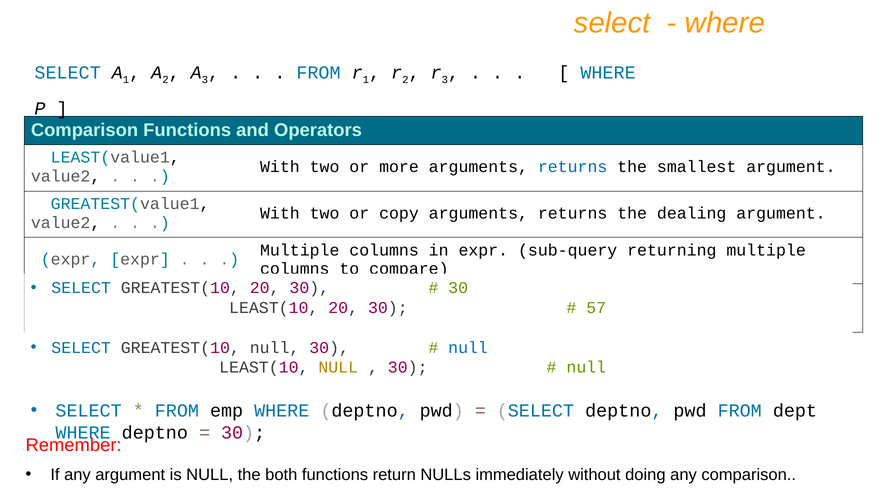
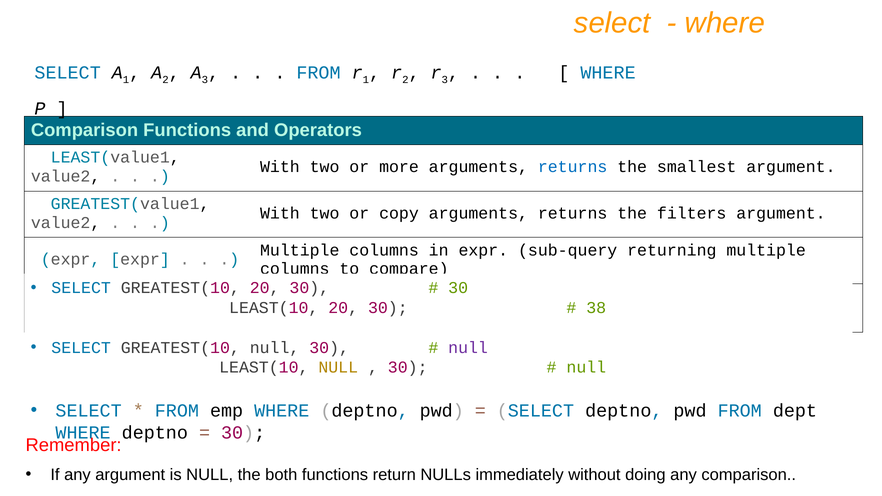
dealing: dealing -> filters
57: 57 -> 38
null at (468, 348) colour: blue -> purple
